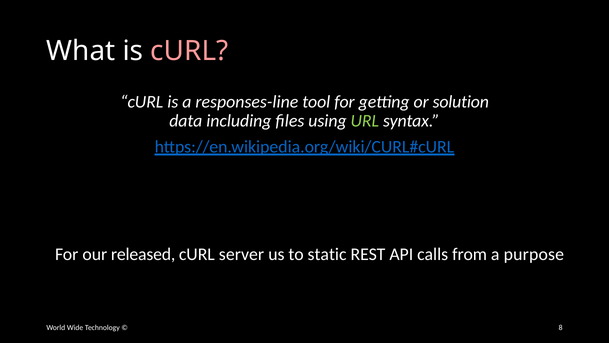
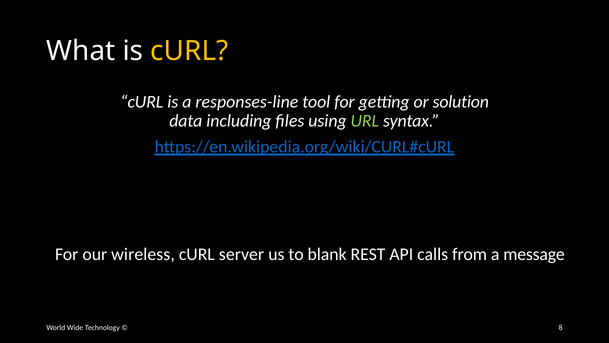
cURL at (189, 51) colour: pink -> yellow
released: released -> wireless
static: static -> blank
purpose: purpose -> message
